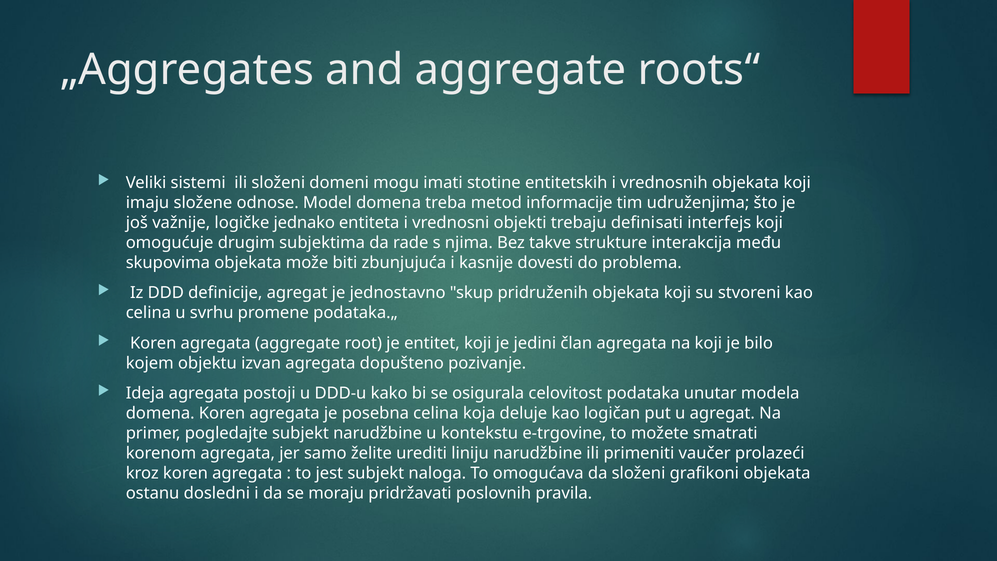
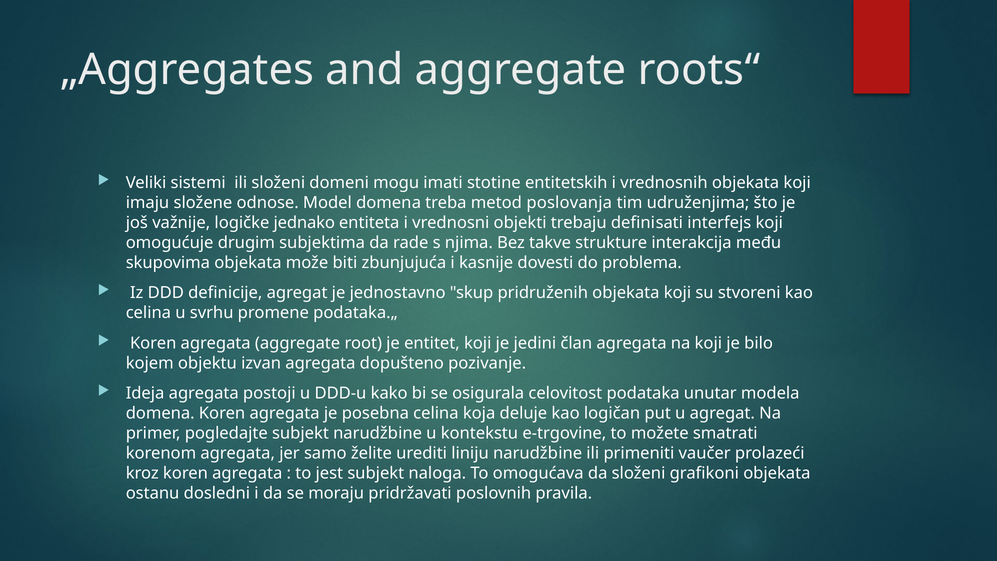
informacije: informacije -> poslovanja
